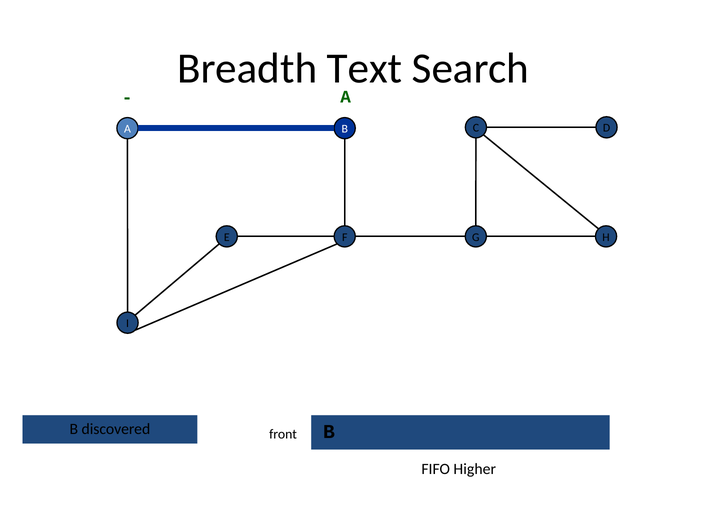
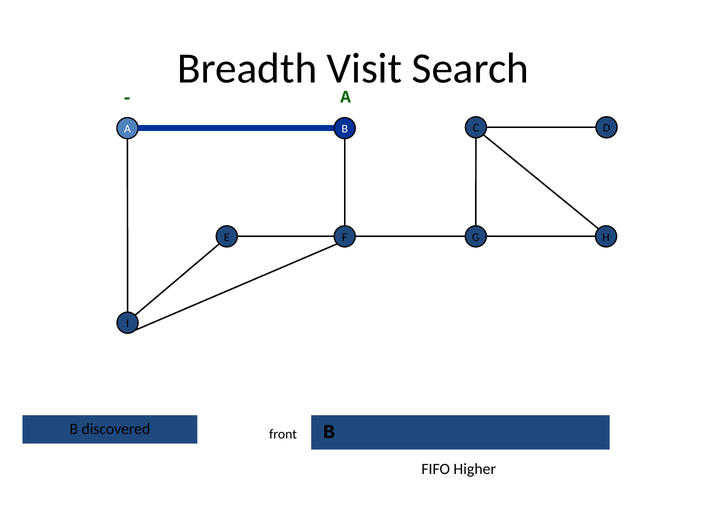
Text: Text -> Visit
